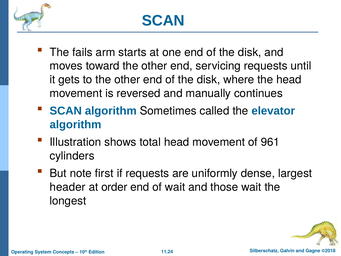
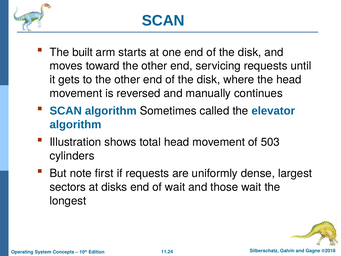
fails: fails -> built
961: 961 -> 503
header: header -> sectors
order: order -> disks
